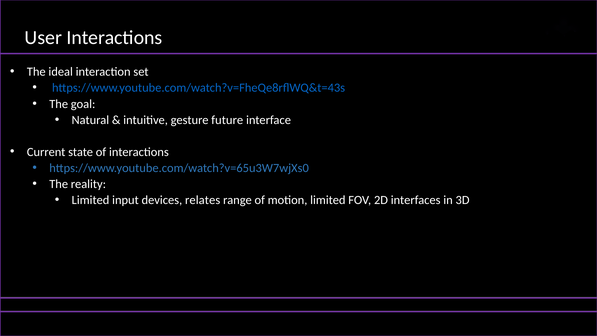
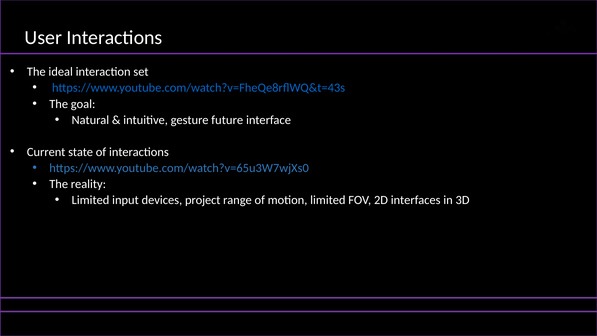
relates: relates -> project
